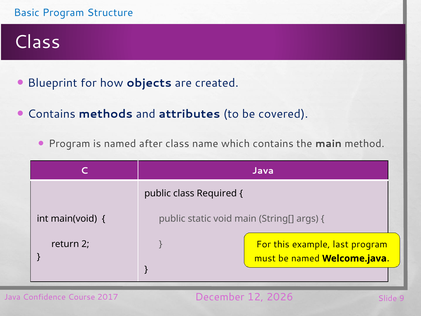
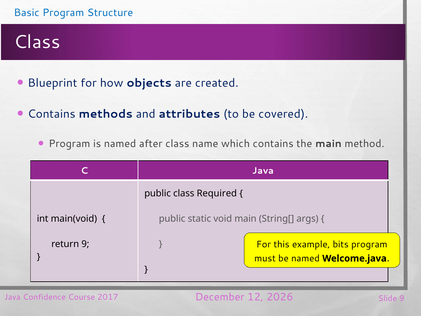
last: last -> bits
return 2: 2 -> 9
